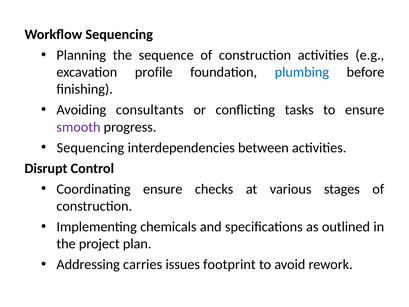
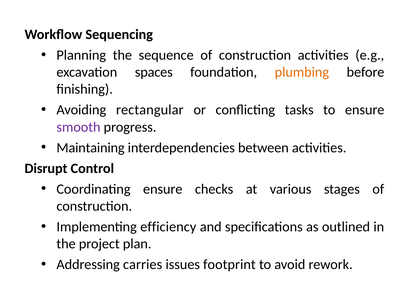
profile: profile -> spaces
plumbing colour: blue -> orange
consultants: consultants -> rectangular
Sequencing at (90, 148): Sequencing -> Maintaining
chemicals: chemicals -> efficiency
